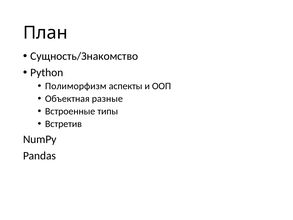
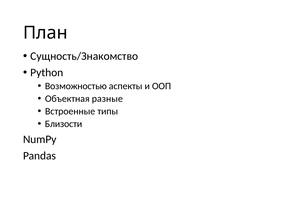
Полиморфизм: Полиморфизм -> Возможностью
Встретив: Встретив -> Близости
